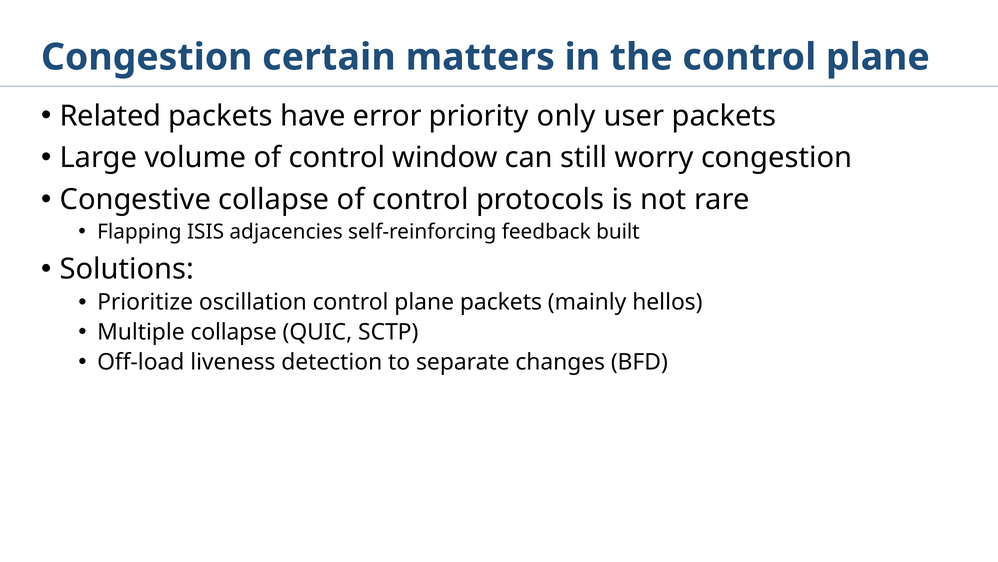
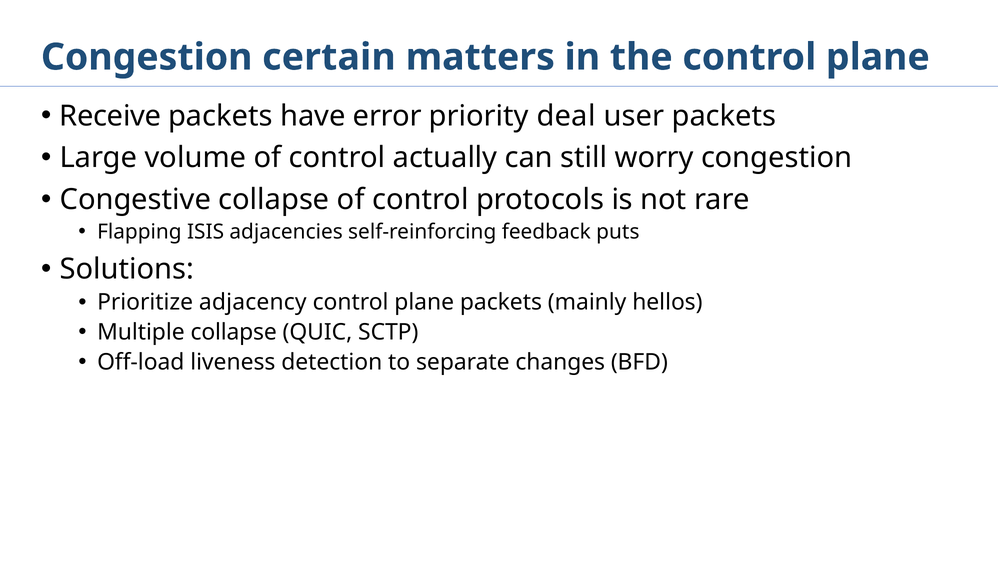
Related: Related -> Receive
only: only -> deal
window: window -> actually
built: built -> puts
oscillation: oscillation -> adjacency
